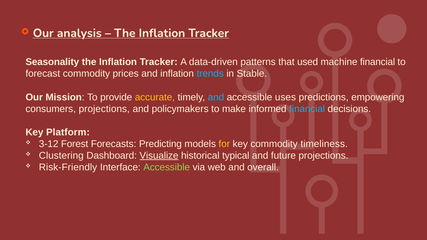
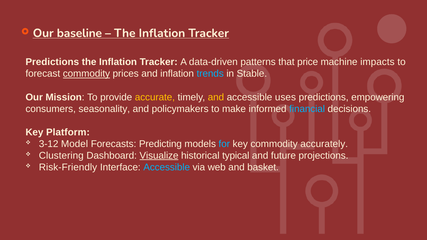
analysis: analysis -> baseline
Seasonality at (52, 62): Seasonality -> Predictions
used: used -> price
machine financial: financial -> impacts
commodity at (86, 74) underline: none -> present
and at (216, 97) colour: light blue -> yellow
consumers projections: projections -> seasonality
Forest: Forest -> Model
for colour: yellow -> light blue
timeliness: timeliness -> accurately
Accessible at (167, 167) colour: light green -> light blue
overall: overall -> basket
